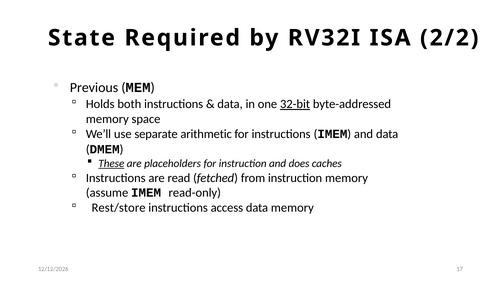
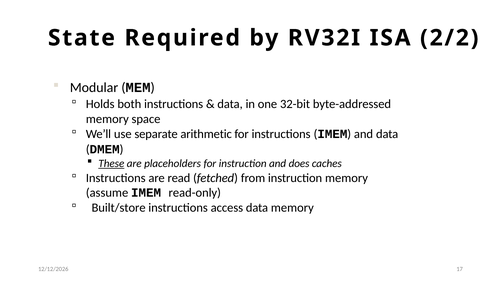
Previous: Previous -> Modular
32-bit underline: present -> none
Rest/store: Rest/store -> Built/store
